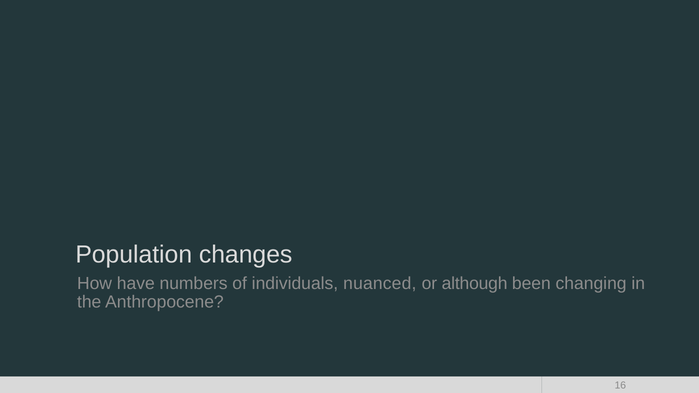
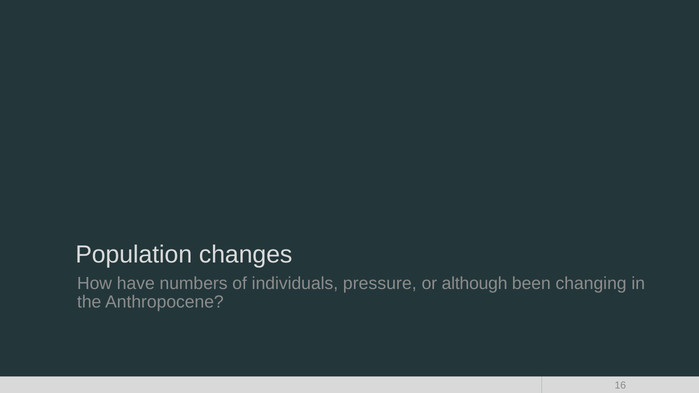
nuanced: nuanced -> pressure
